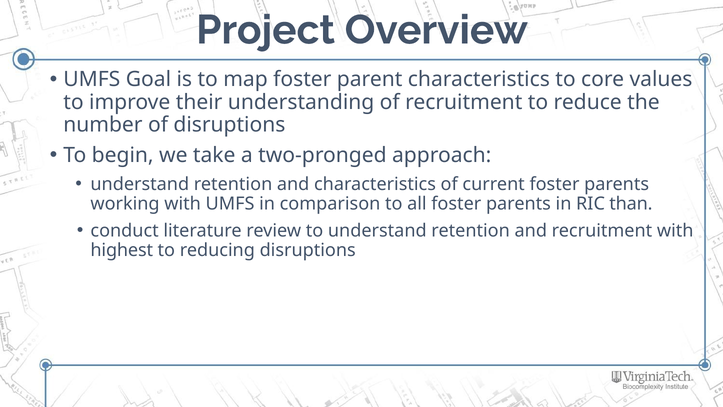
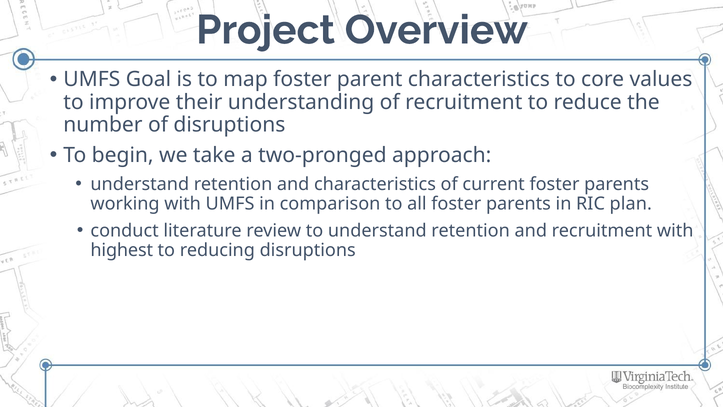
than: than -> plan
